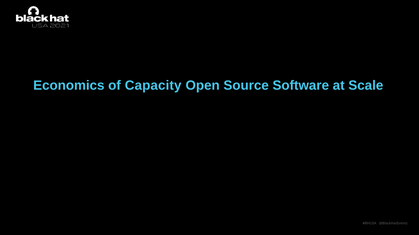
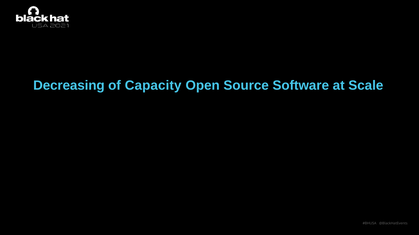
Economics: Economics -> Decreasing
